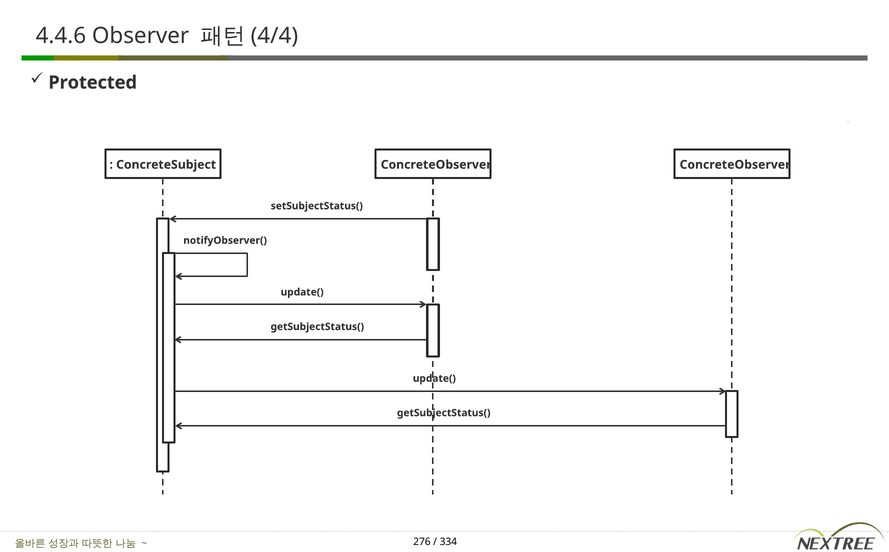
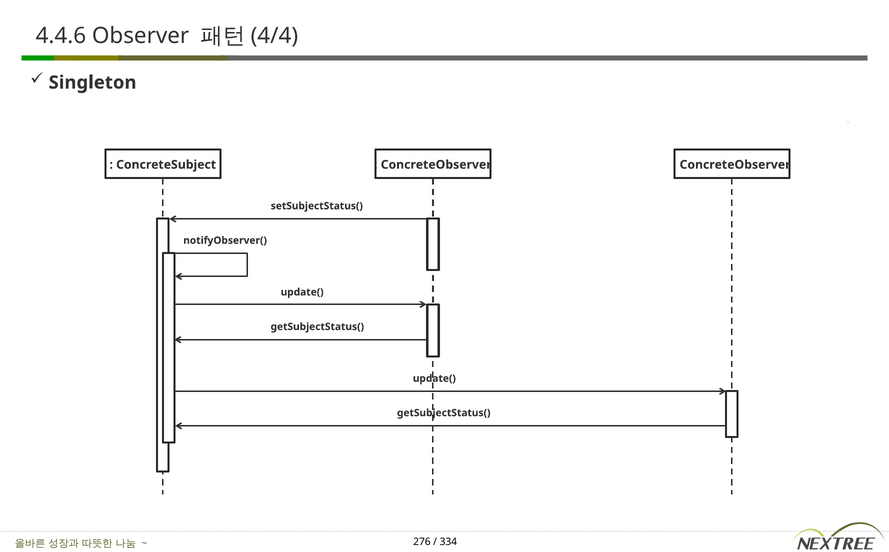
Protected: Protected -> Singleton
